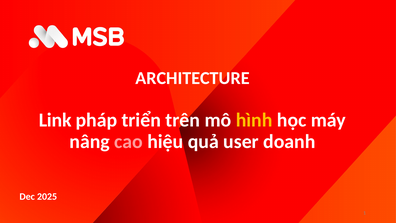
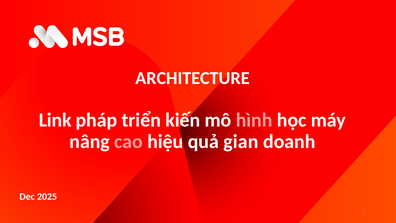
trên: trên -> kiến
hình colour: yellow -> pink
user: user -> gian
